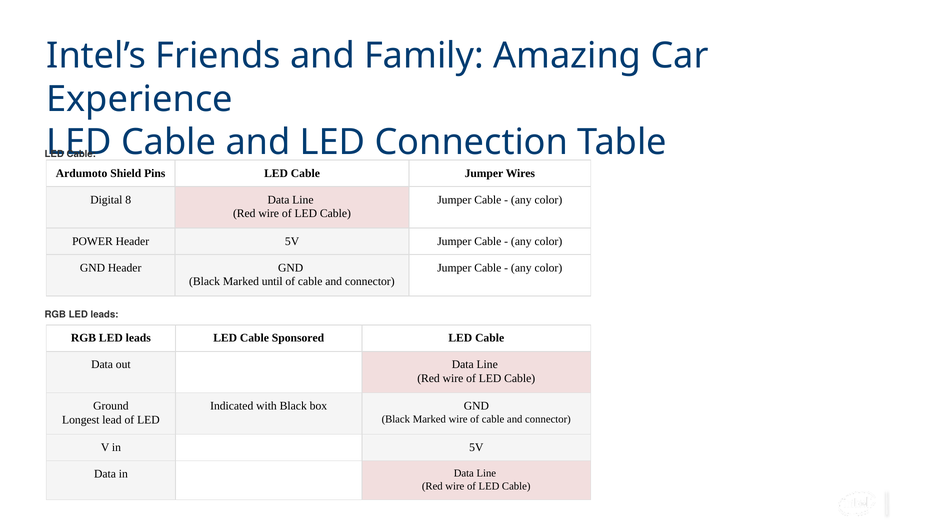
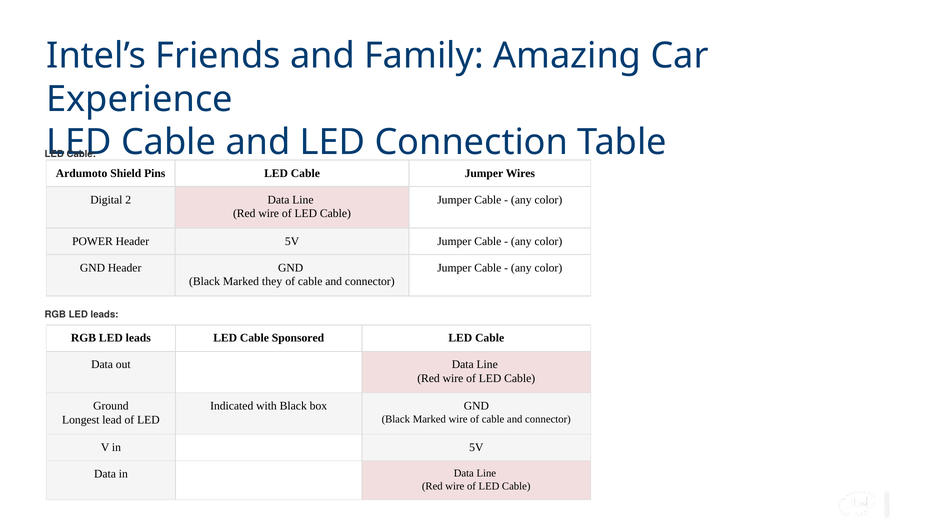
8: 8 -> 2
until: until -> they
